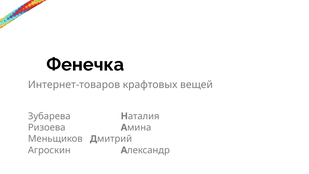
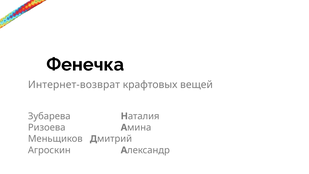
Интернет-товаров: Интернет-товаров -> Интернет-возврат
